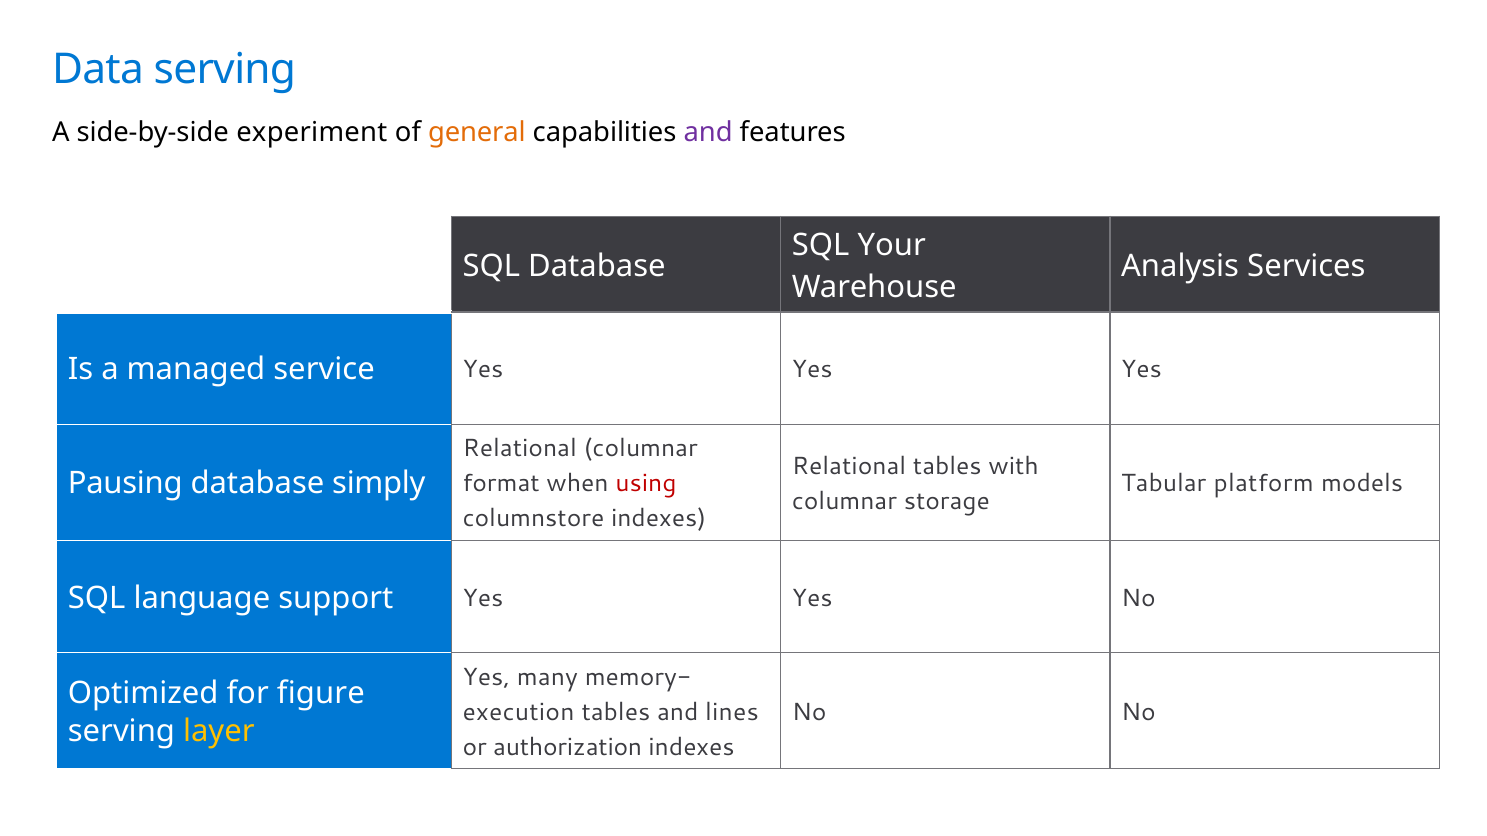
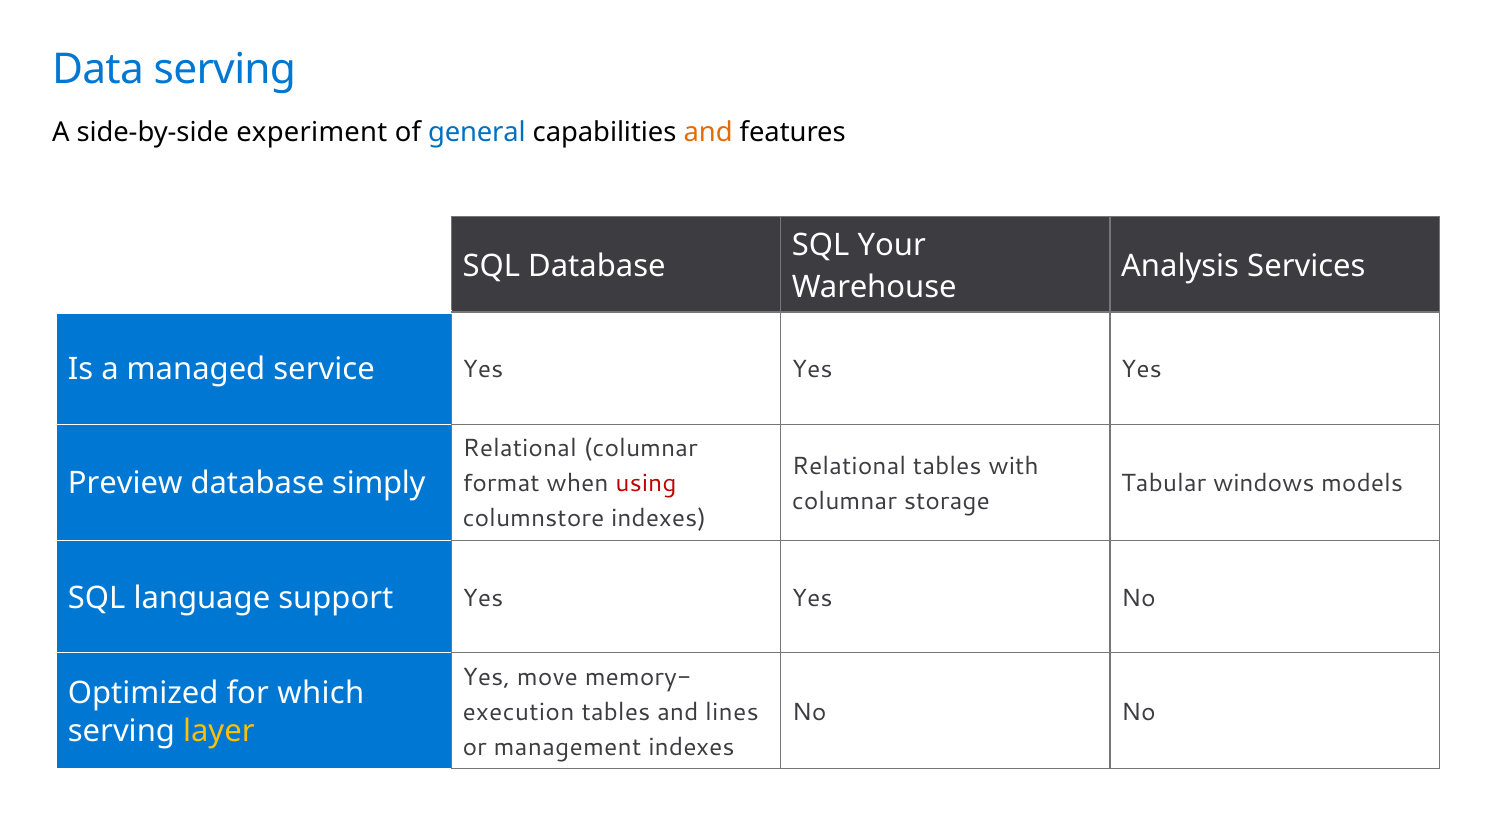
general colour: orange -> blue
and at (708, 133) colour: purple -> orange
platform: platform -> windows
Pausing: Pausing -> Preview
many: many -> move
figure: figure -> which
authorization: authorization -> management
